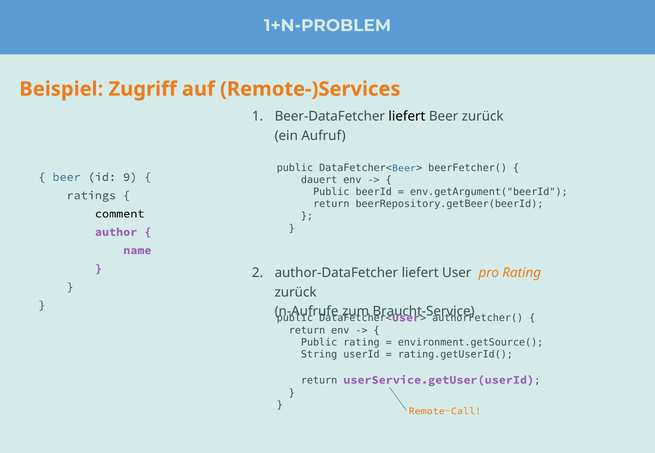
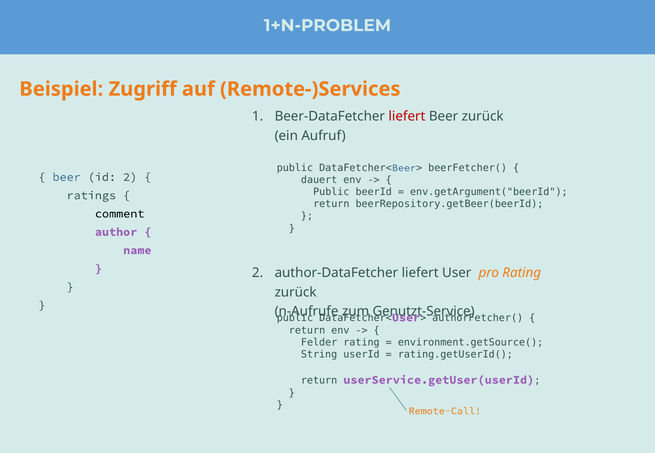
liefert at (407, 116) colour: black -> red
id 9: 9 -> 2
Braucht-Service: Braucht-Service -> Genutzt-Service
Public at (319, 343): Public -> Felder
